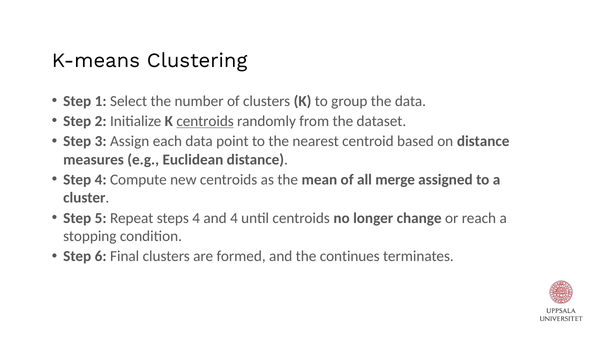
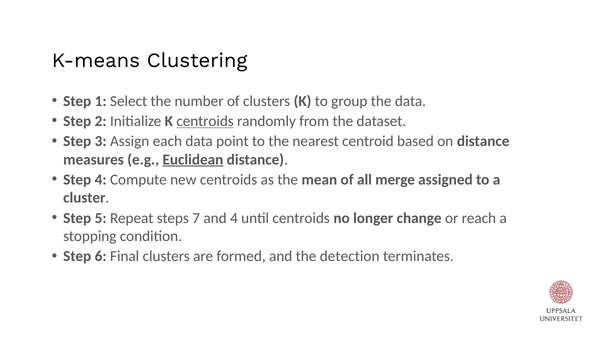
Euclidean underline: none -> present
steps 4: 4 -> 7
continues: continues -> detection
